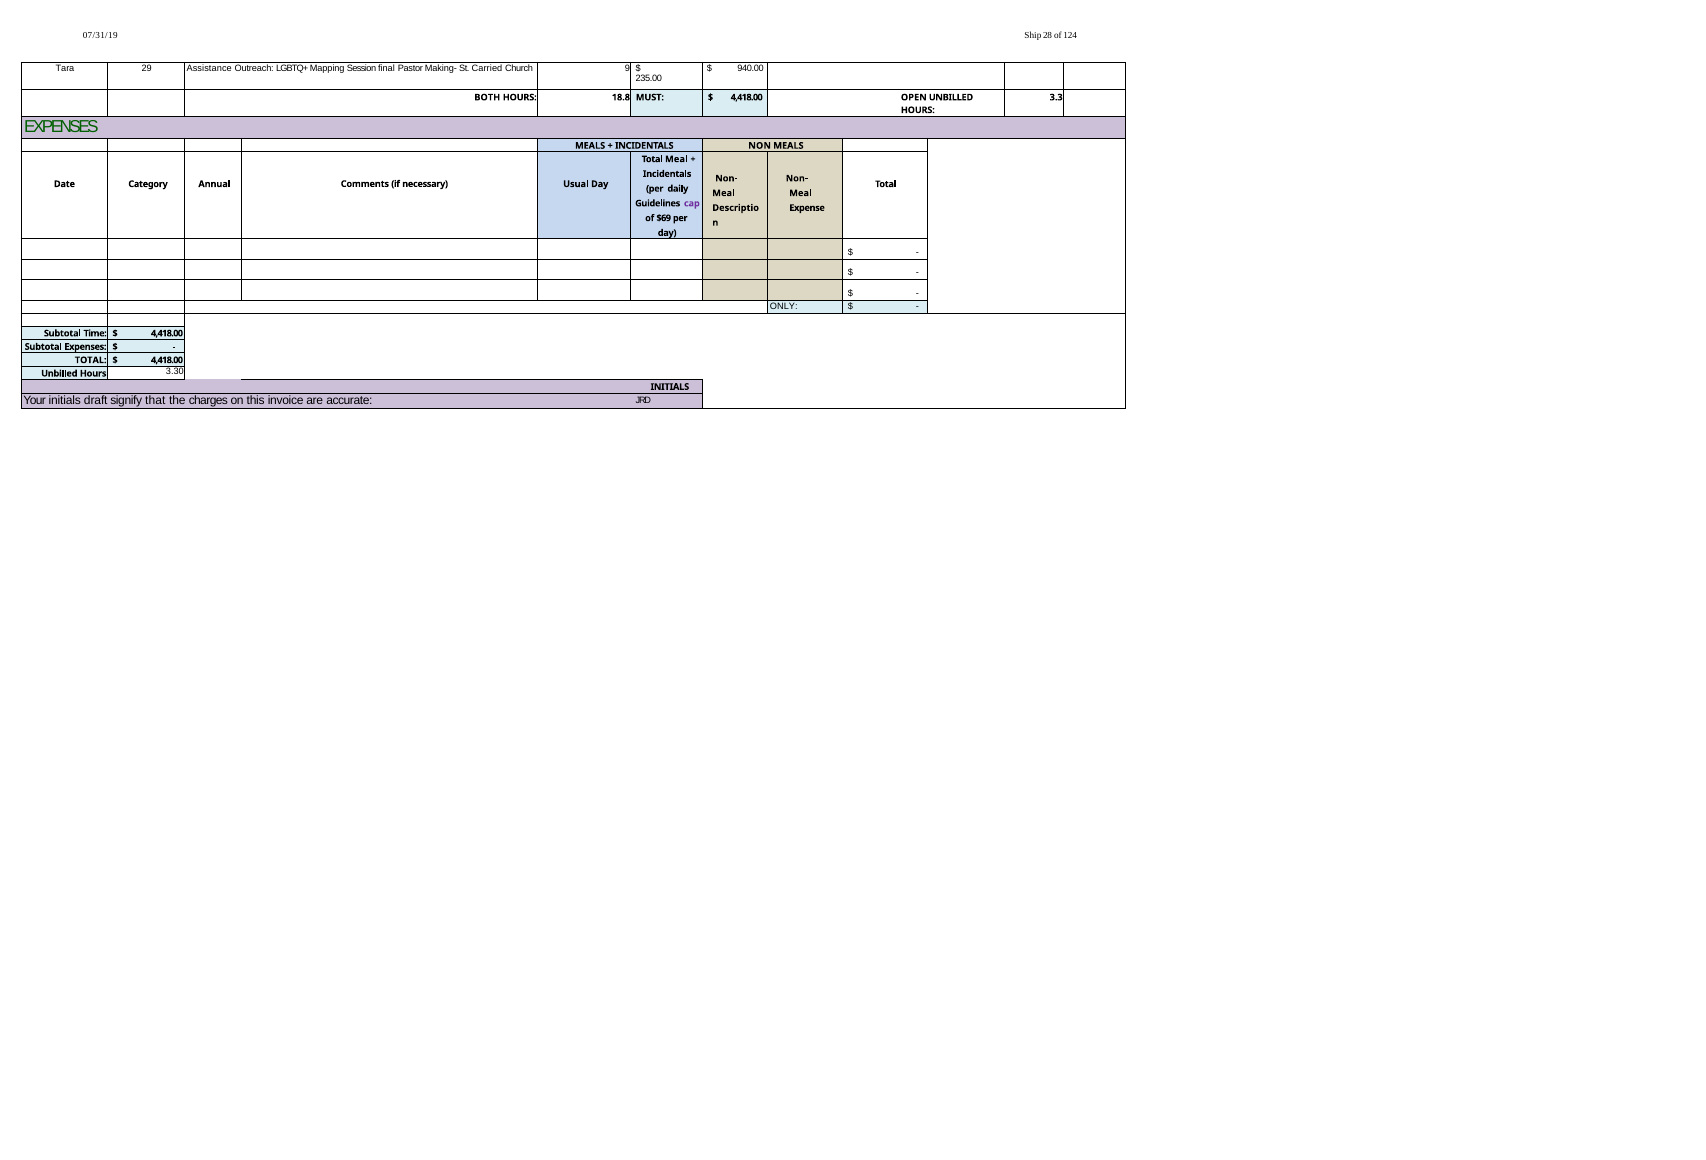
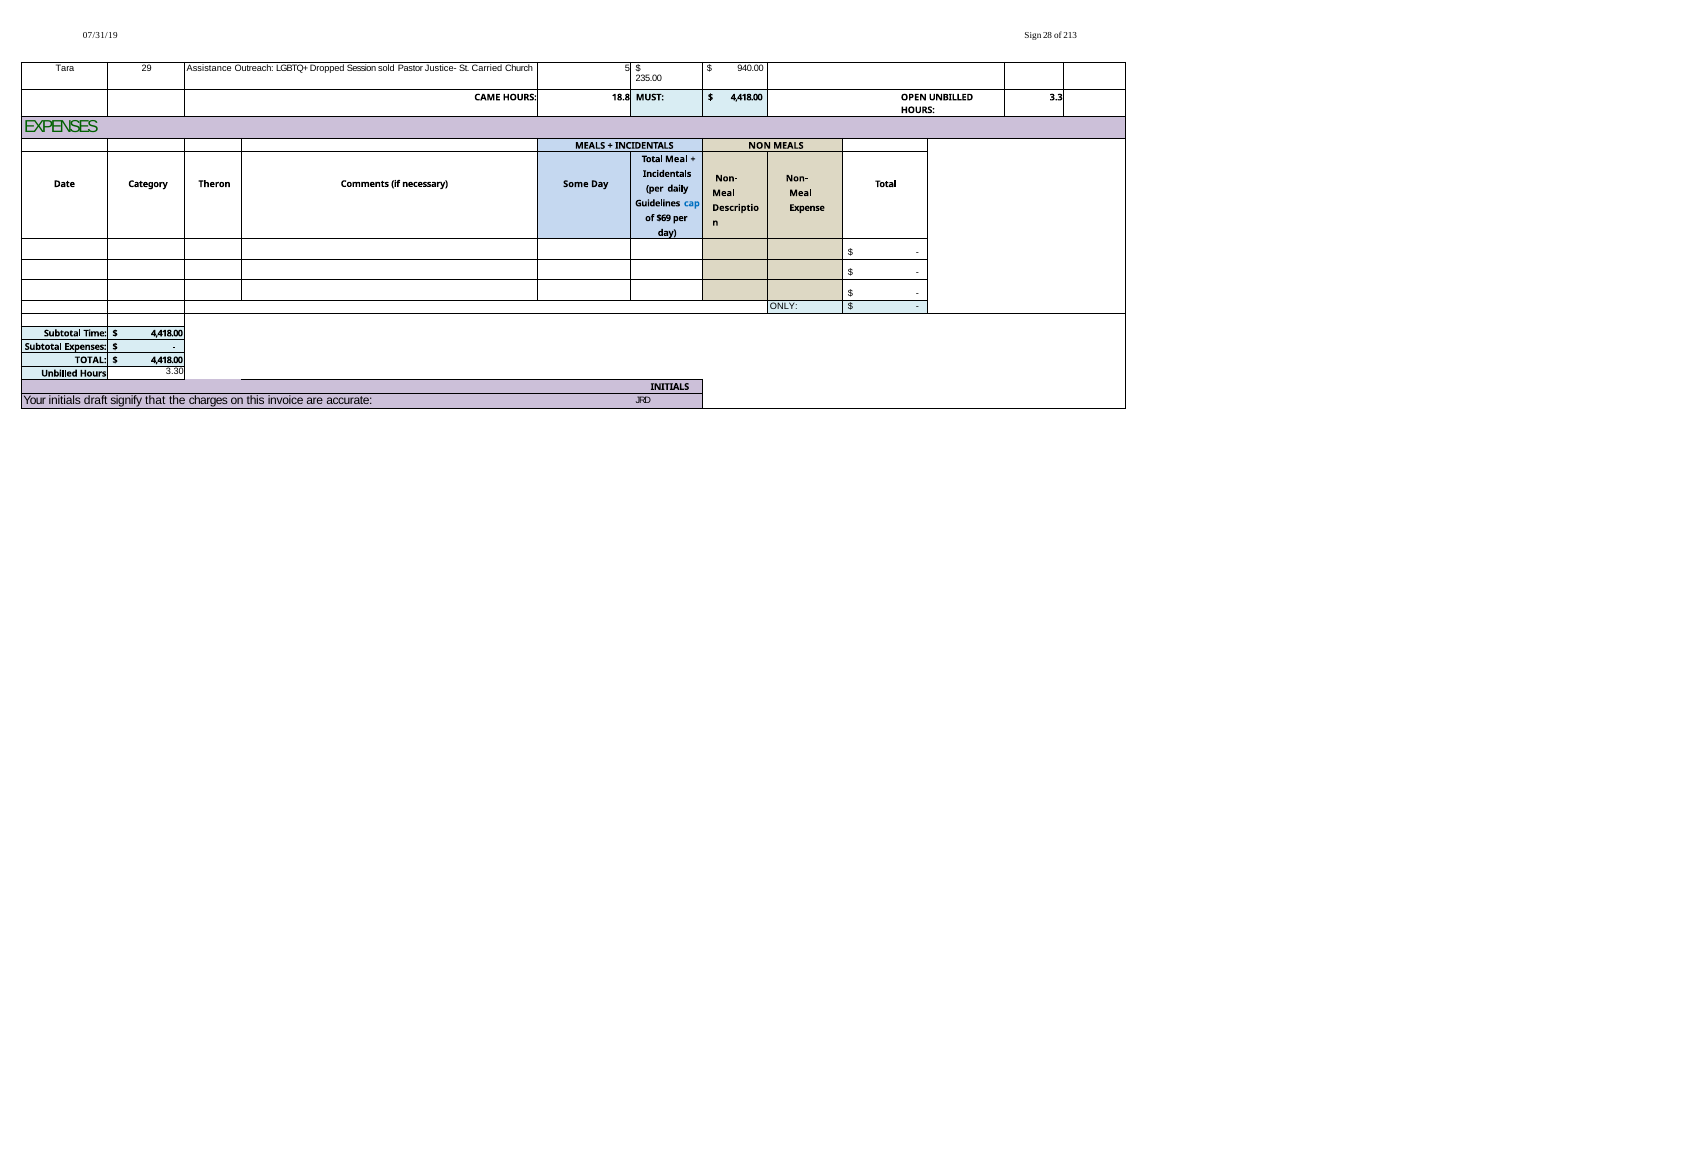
Ship: Ship -> Sign
124: 124 -> 213
Mapping: Mapping -> Dropped
final: final -> sold
Making-: Making- -> Justice-
9: 9 -> 5
BOTH: BOTH -> CAME
Annual: Annual -> Theron
Usual: Usual -> Some
cap colour: purple -> blue
